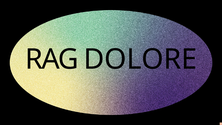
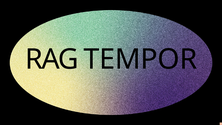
DOLORE: DOLORE -> TEMPOR
